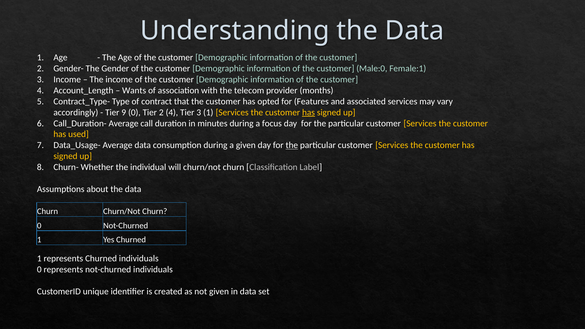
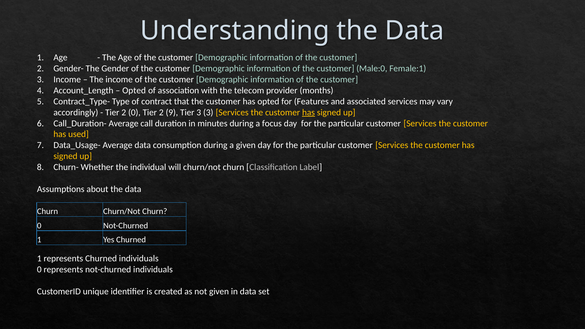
Wants at (134, 90): Wants -> Opted
9 at (124, 112): 9 -> 2
2 4: 4 -> 9
3 1: 1 -> 3
the at (292, 145) underline: present -> none
